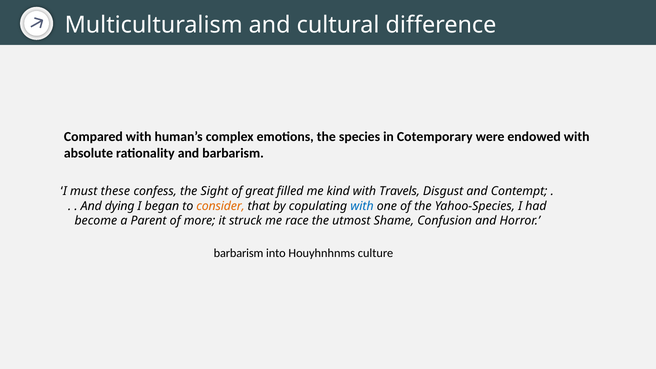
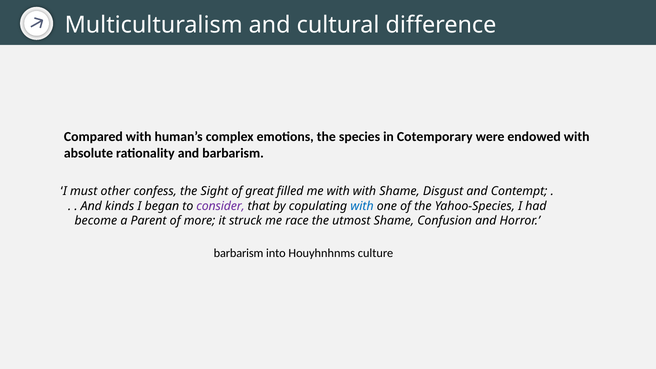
these: these -> other
me kind: kind -> with
with Travels: Travels -> Shame
dying: dying -> kinds
consider colour: orange -> purple
